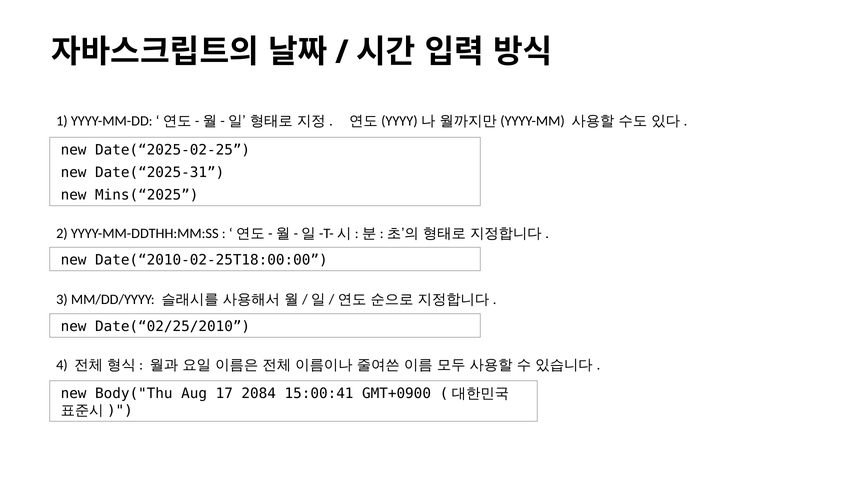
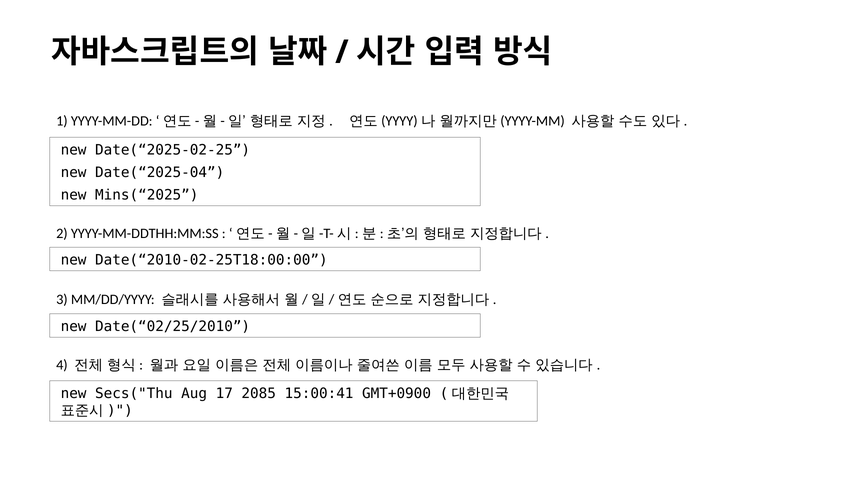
Date(“2025-31: Date(“2025-31 -> Date(“2025-04
Body("Thu: Body("Thu -> Secs("Thu
2084: 2084 -> 2085
